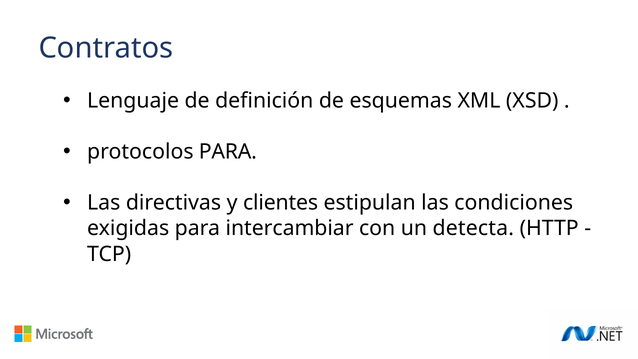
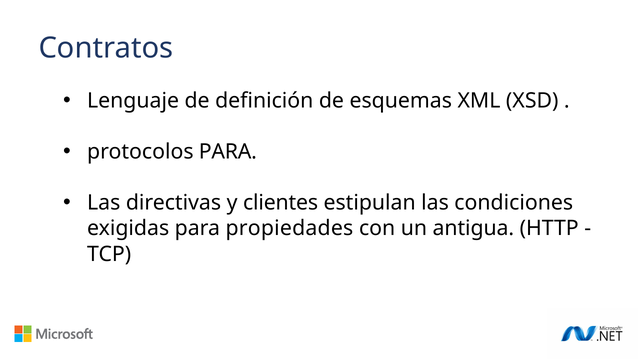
intercambiar: intercambiar -> propiedades
detecta: detecta -> antigua
